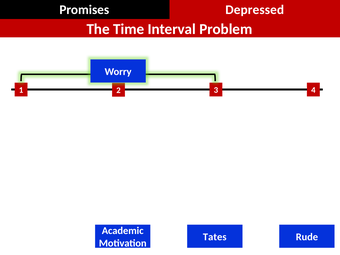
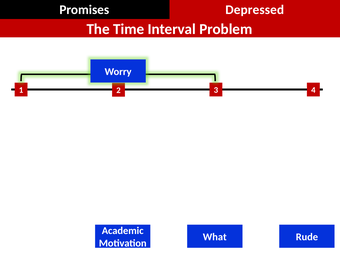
Tates: Tates -> What
